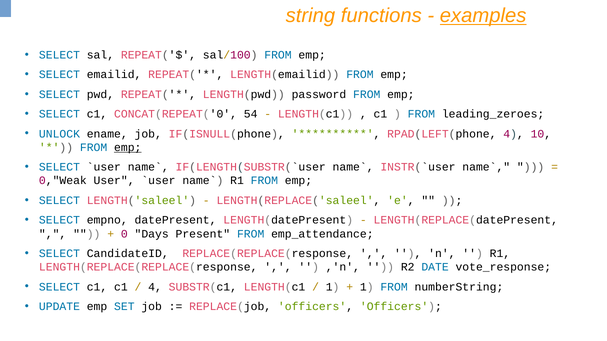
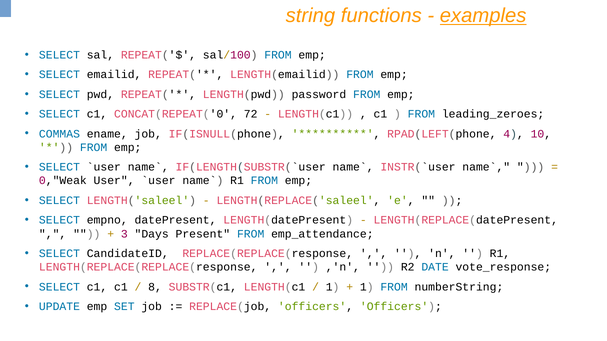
54: 54 -> 72
UNLOCK: UNLOCK -> COMMAS
emp at (128, 148) underline: present -> none
0: 0 -> 3
4 at (155, 287): 4 -> 8
